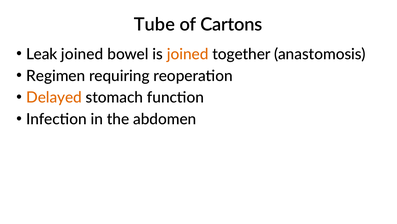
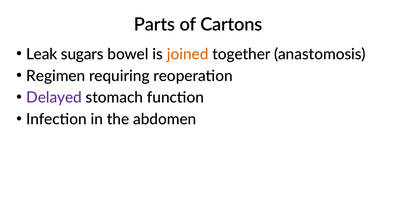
Tube: Tube -> Parts
Leak joined: joined -> sugars
Delayed colour: orange -> purple
